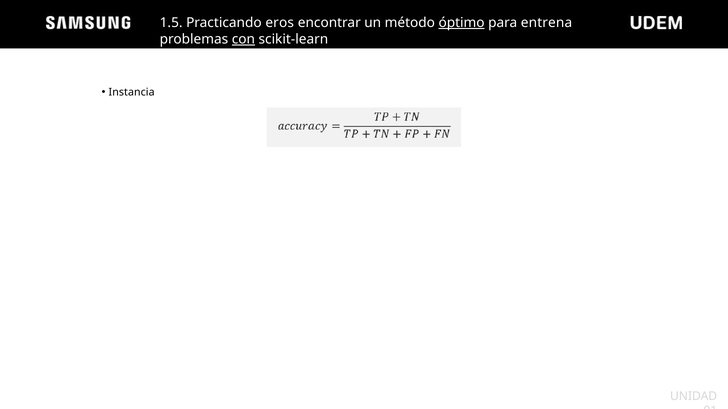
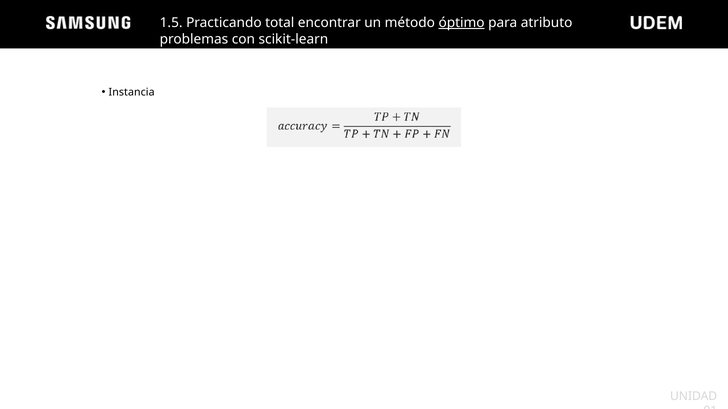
eros: eros -> total
entrena: entrena -> atributo
con underline: present -> none
